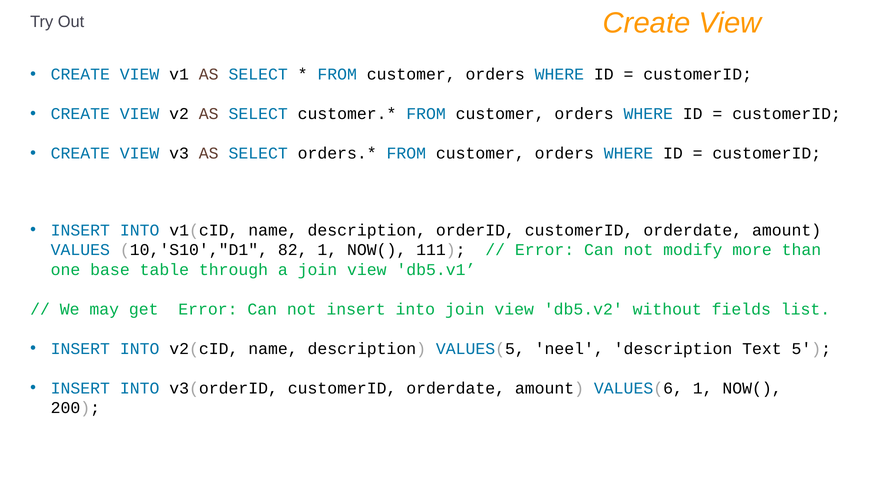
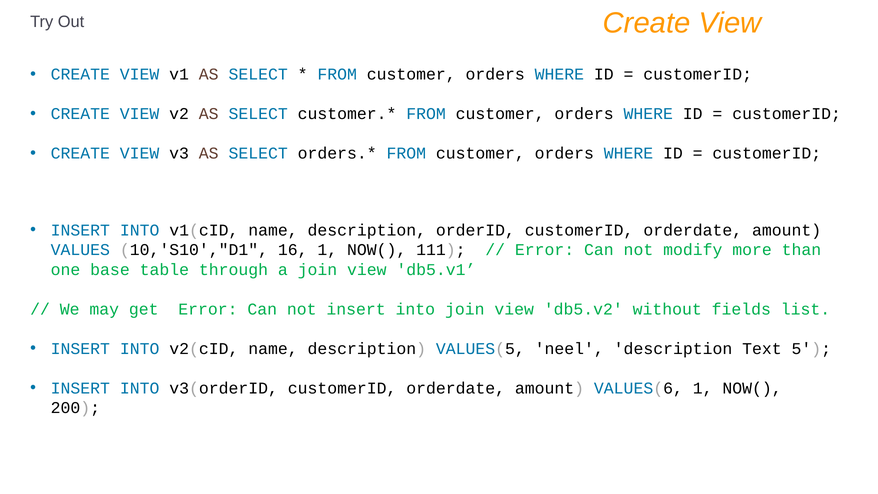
82: 82 -> 16
